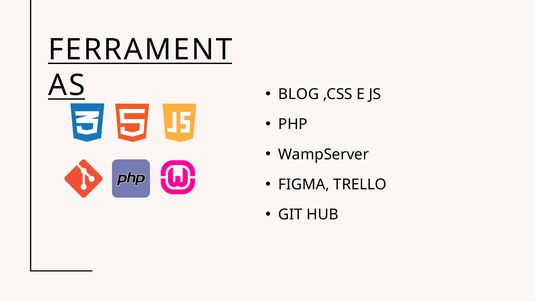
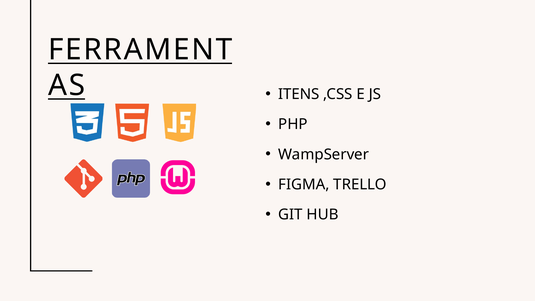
BLOG: BLOG -> ITENS
